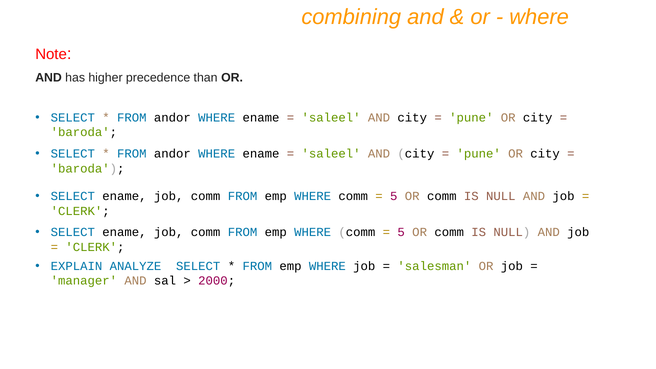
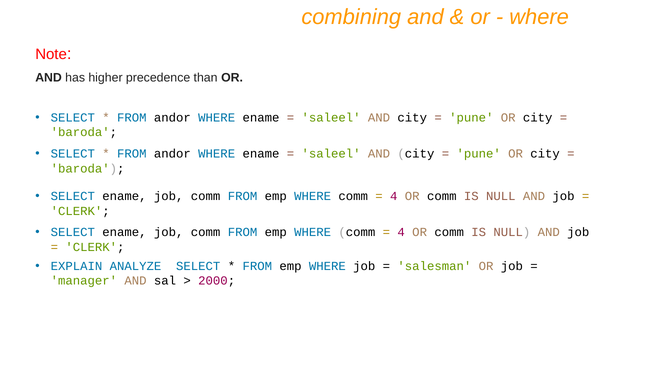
5 at (394, 196): 5 -> 4
5 at (401, 232): 5 -> 4
